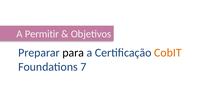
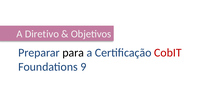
Permitir: Permitir -> Diretivo
CobIT colour: orange -> red
7: 7 -> 9
